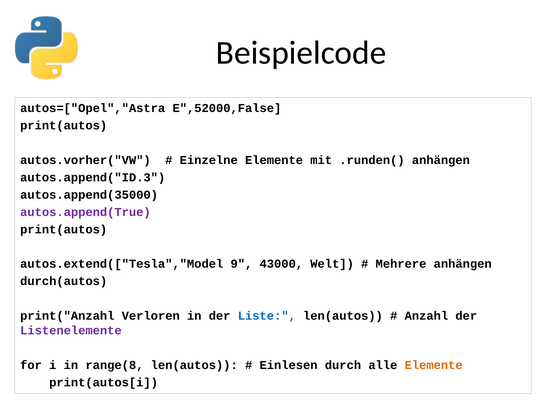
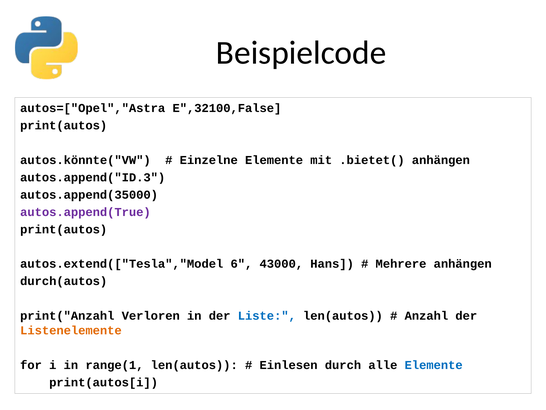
E",52000,False: E",52000,False -> E",32100,False
autos.vorher("VW: autos.vorher("VW -> autos.könnte("VW
.runden(: .runden( -> .bietet(
9: 9 -> 6
Welt: Welt -> Hans
Listenelemente colour: purple -> orange
range(8: range(8 -> range(1
Elemente at (434, 365) colour: orange -> blue
